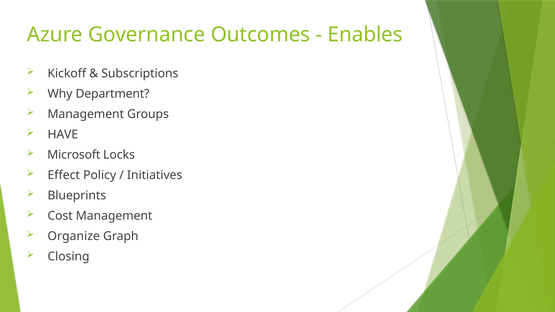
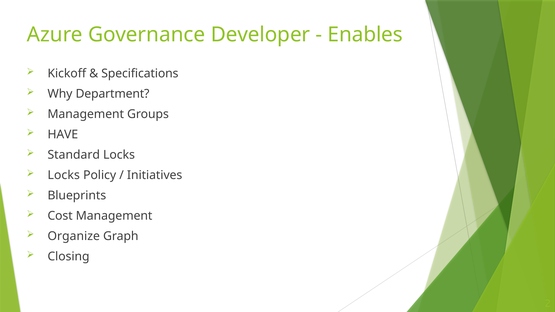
Outcomes: Outcomes -> Developer
Subscriptions: Subscriptions -> Specifications
Microsoft: Microsoft -> Standard
Effect at (64, 175): Effect -> Locks
